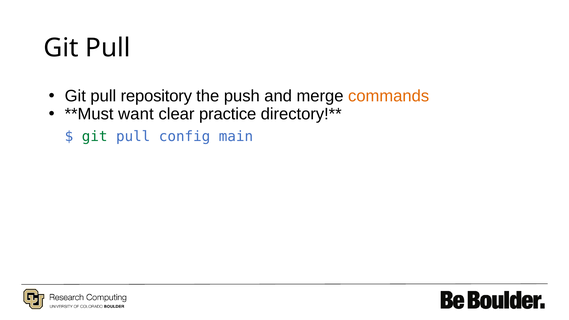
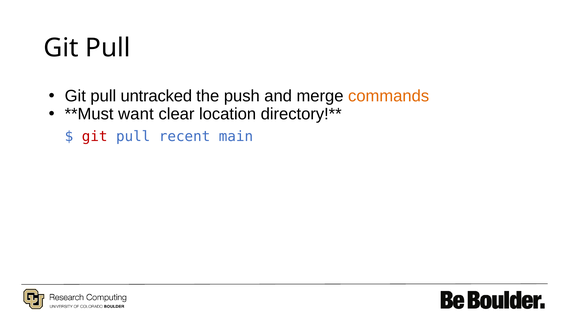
repository: repository -> untracked
practice: practice -> location
git at (95, 137) colour: green -> red
config: config -> recent
